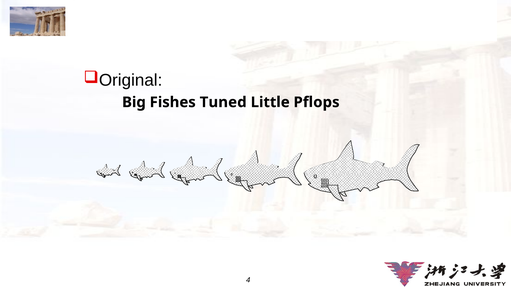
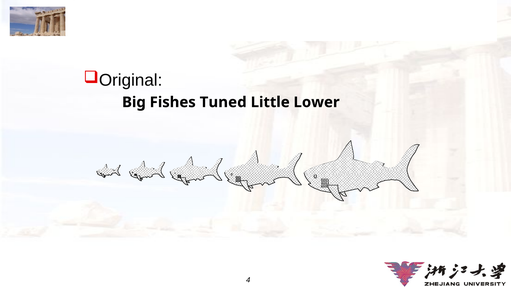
Pflops: Pflops -> Lower
